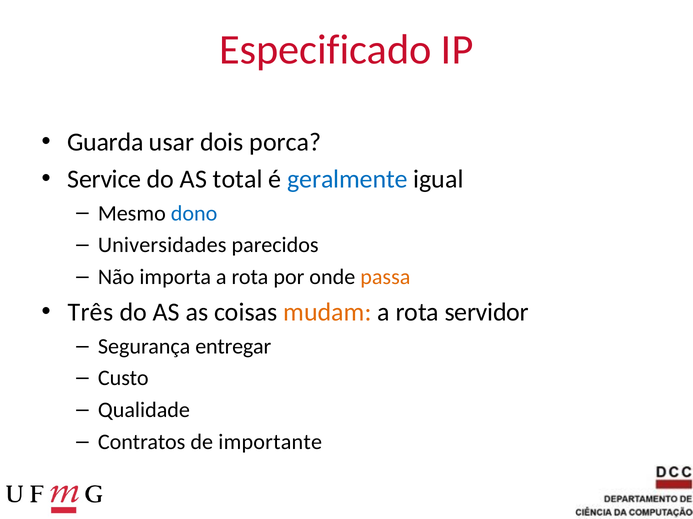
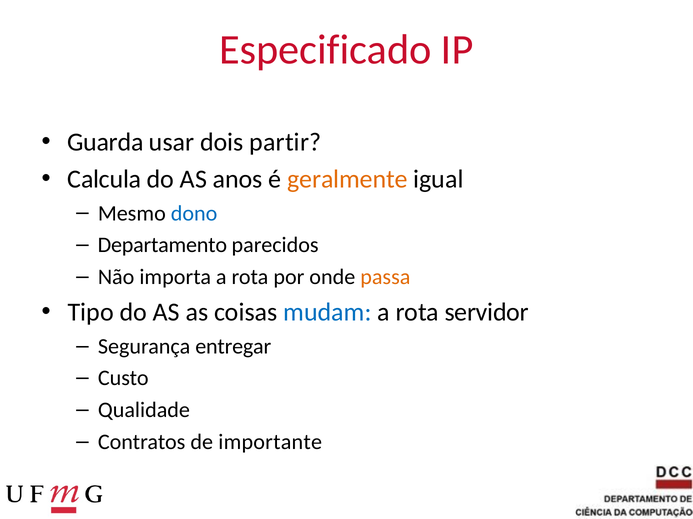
porca: porca -> partir
Service: Service -> Calcula
total: total -> anos
geralmente colour: blue -> orange
Universidades: Universidades -> Departamento
Três: Três -> Tipo
mudam colour: orange -> blue
